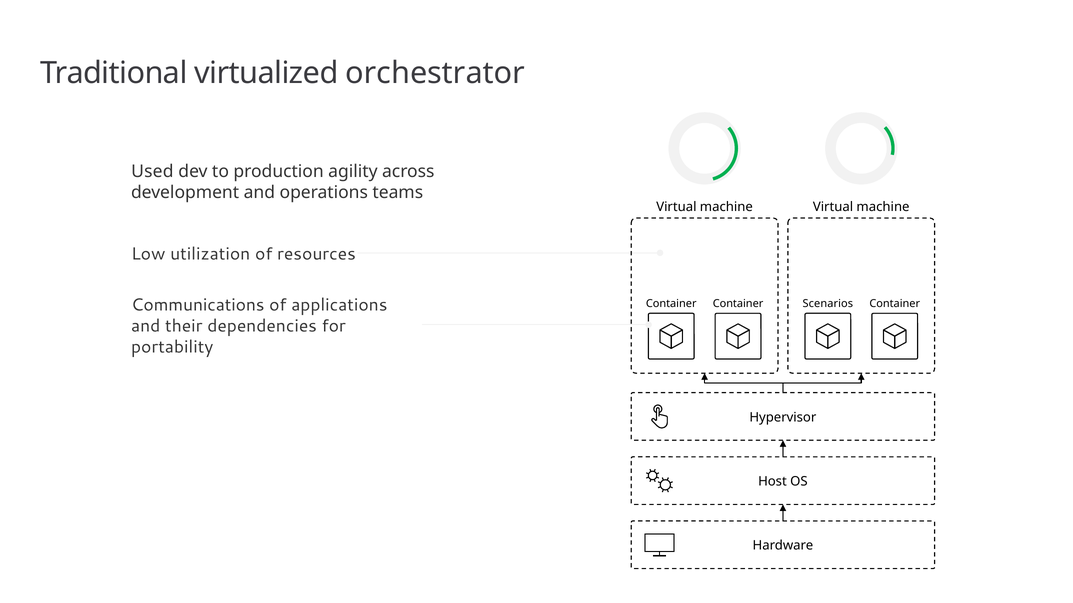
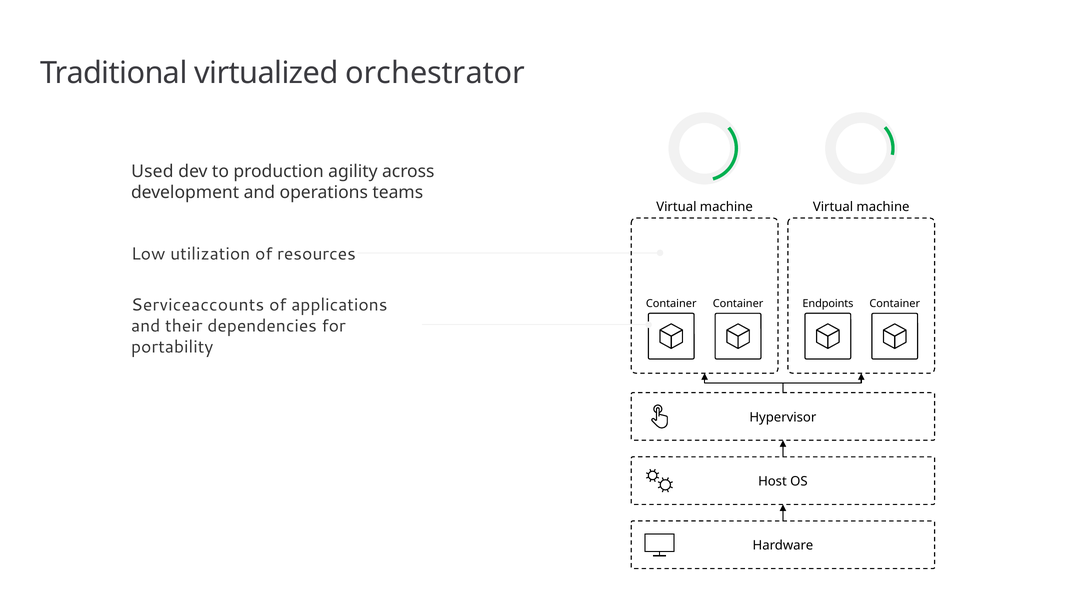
Communications: Communications -> Serviceaccounts
Scenarios: Scenarios -> Endpoints
